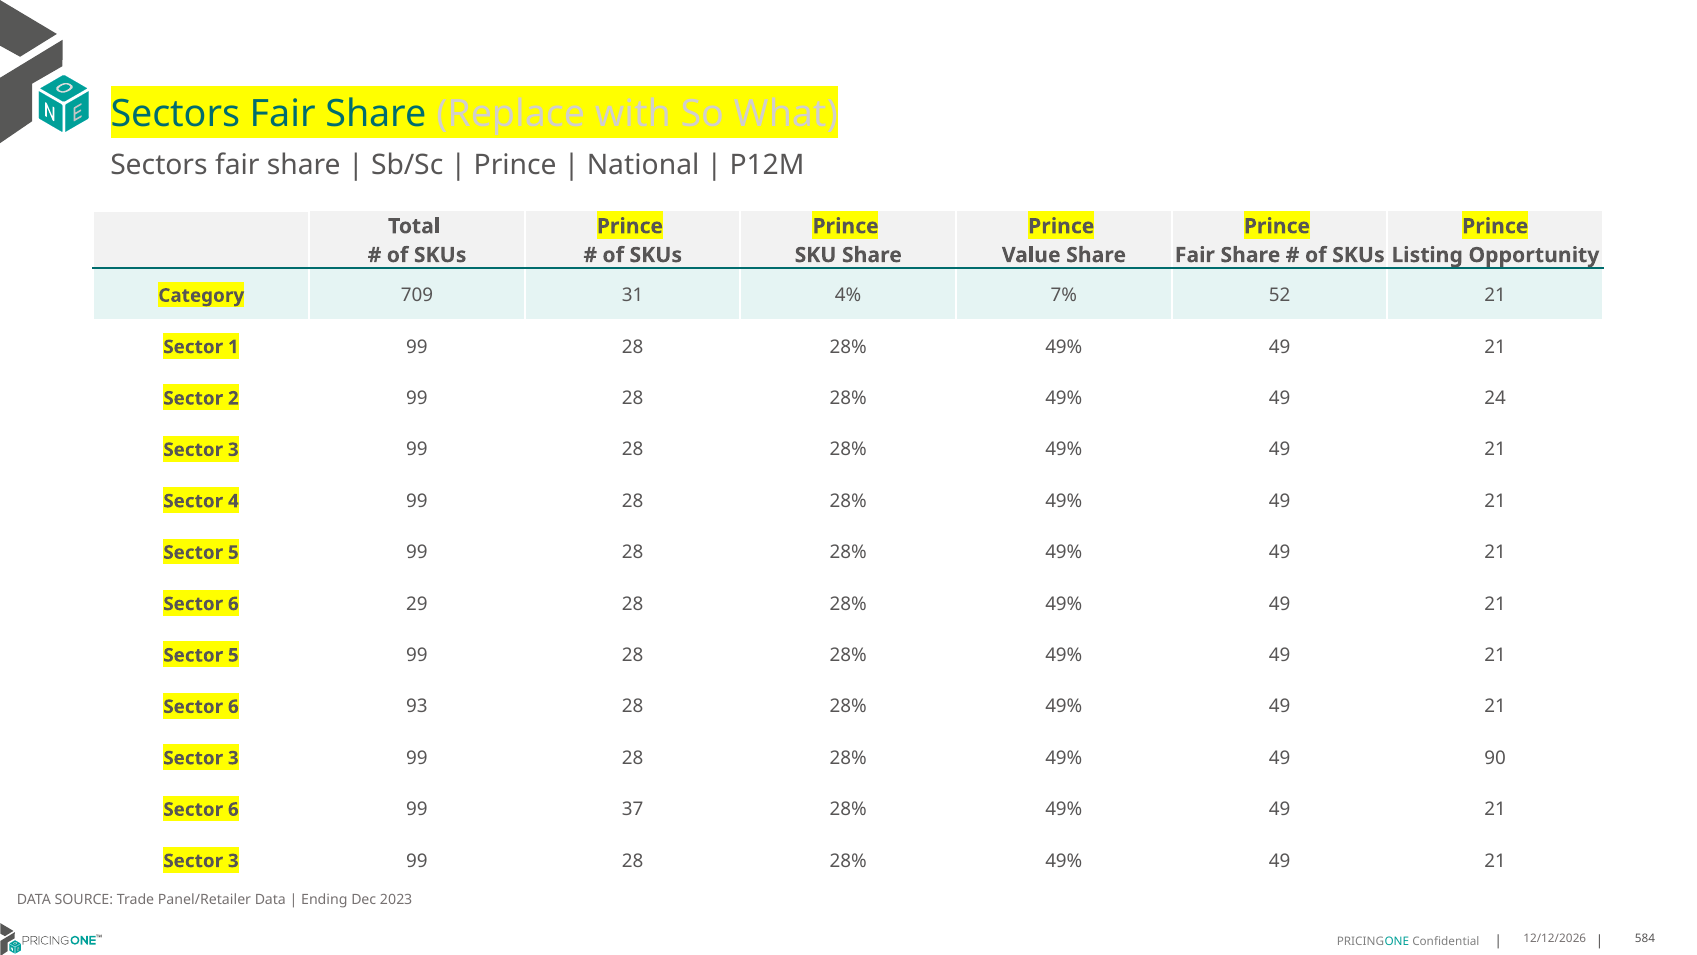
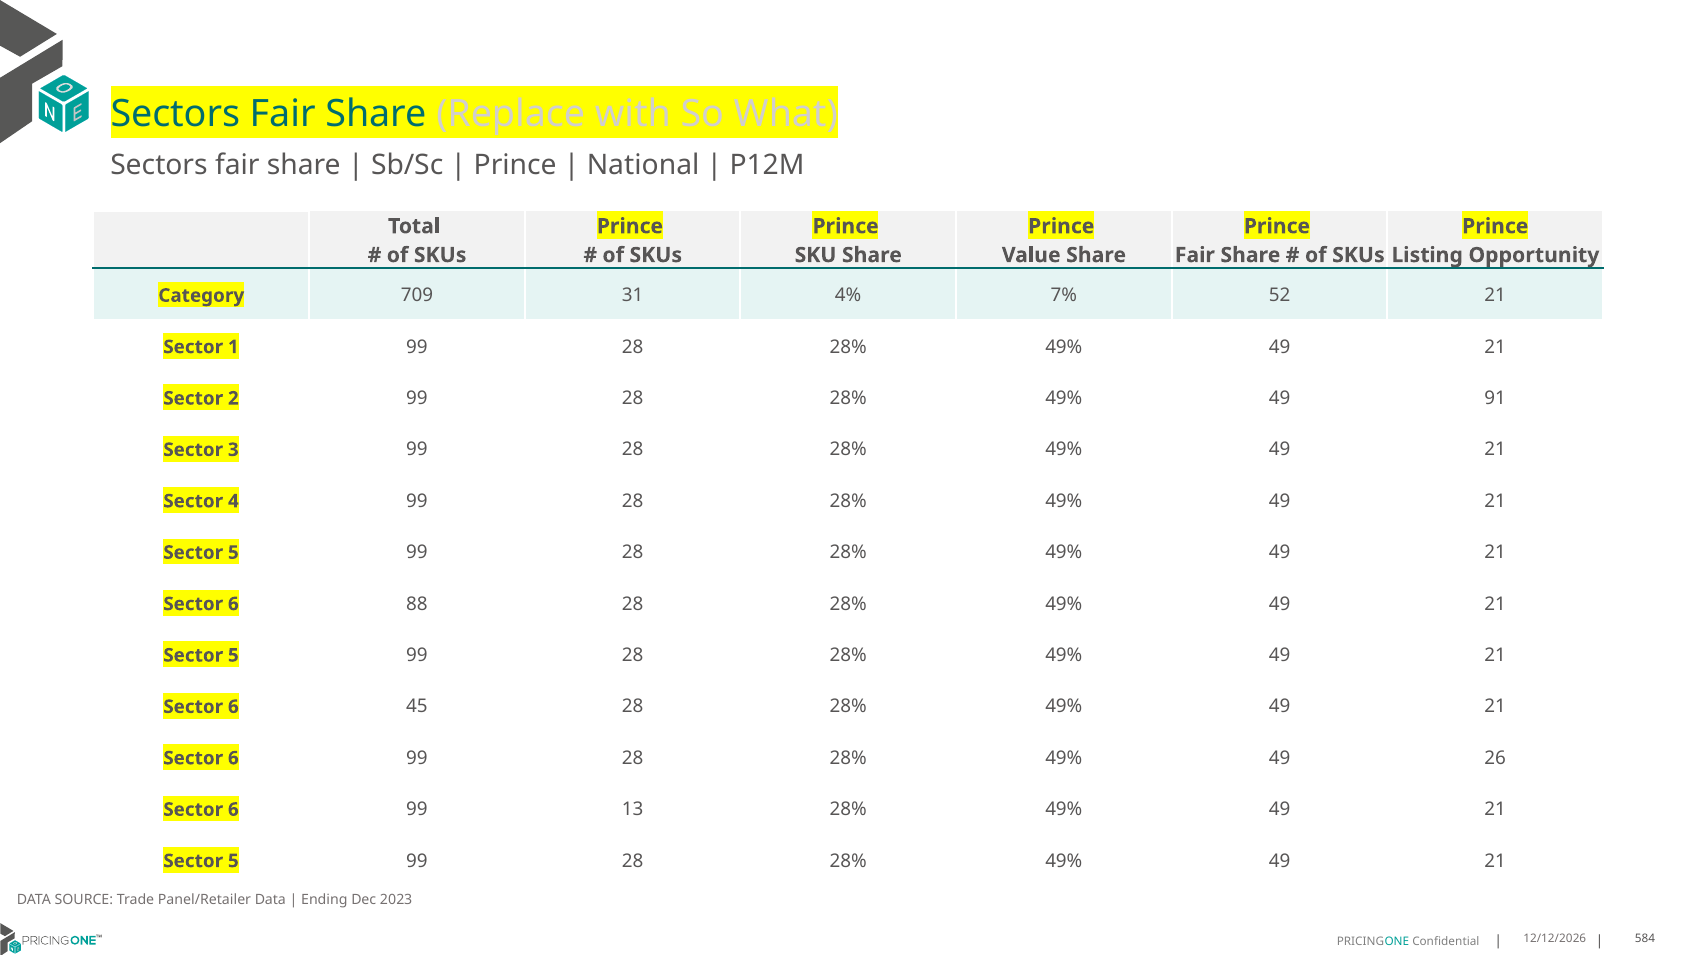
24: 24 -> 91
29: 29 -> 88
93: 93 -> 45
3 at (233, 758): 3 -> 6
90: 90 -> 26
37: 37 -> 13
3 at (233, 861): 3 -> 5
